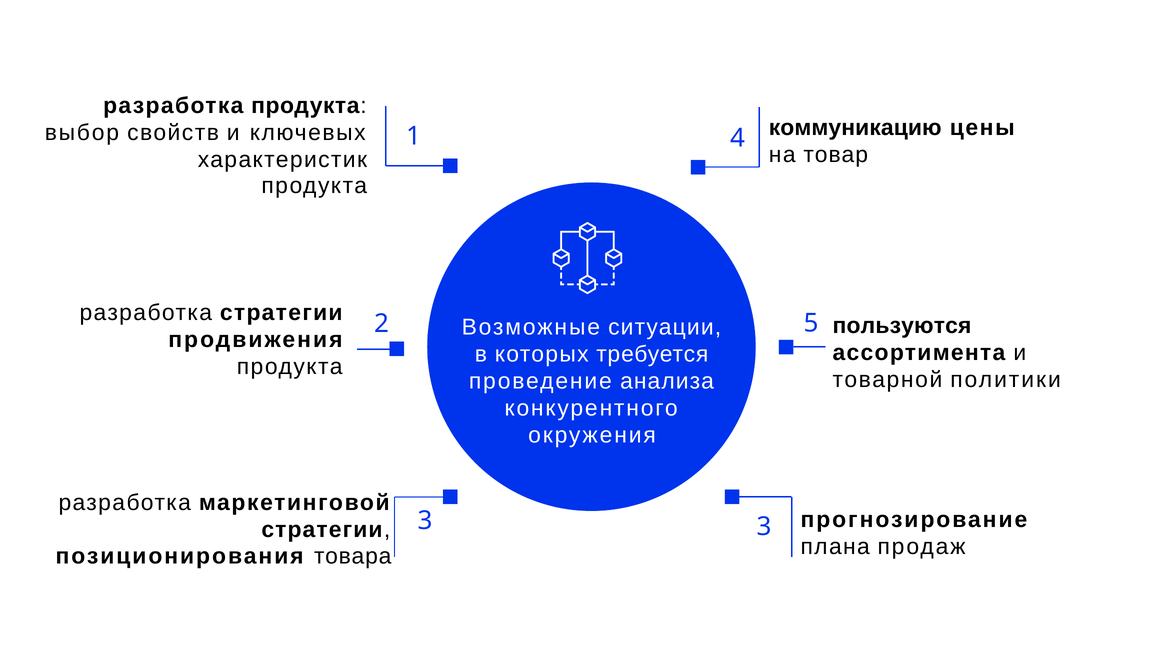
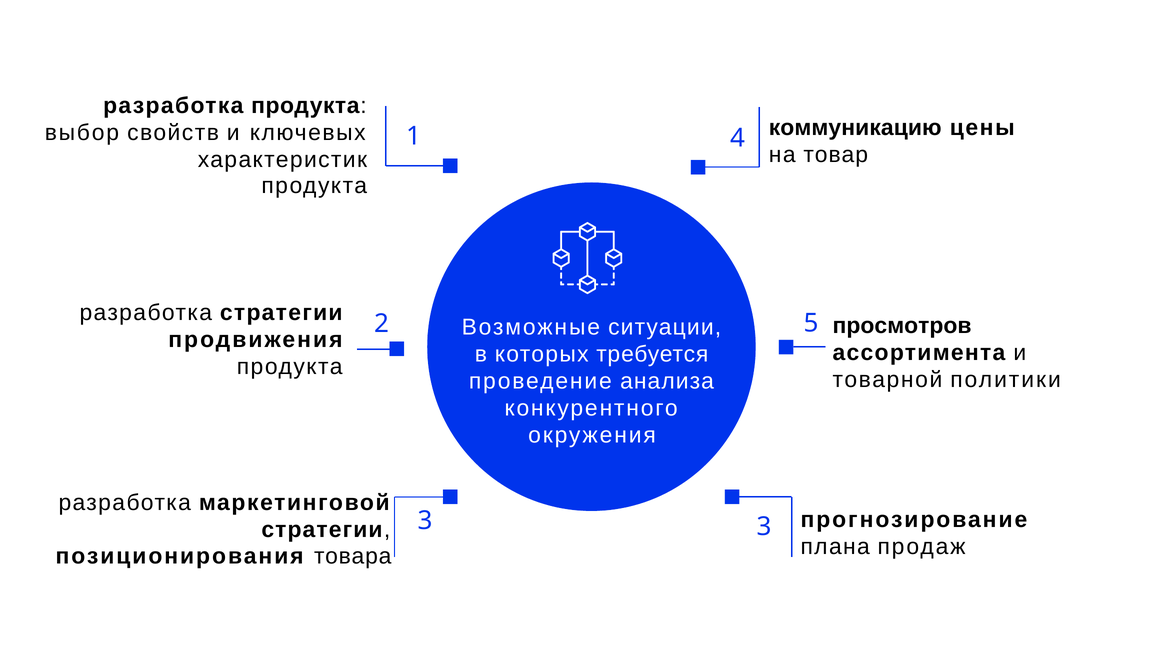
пользуются: пользуются -> просмотров
